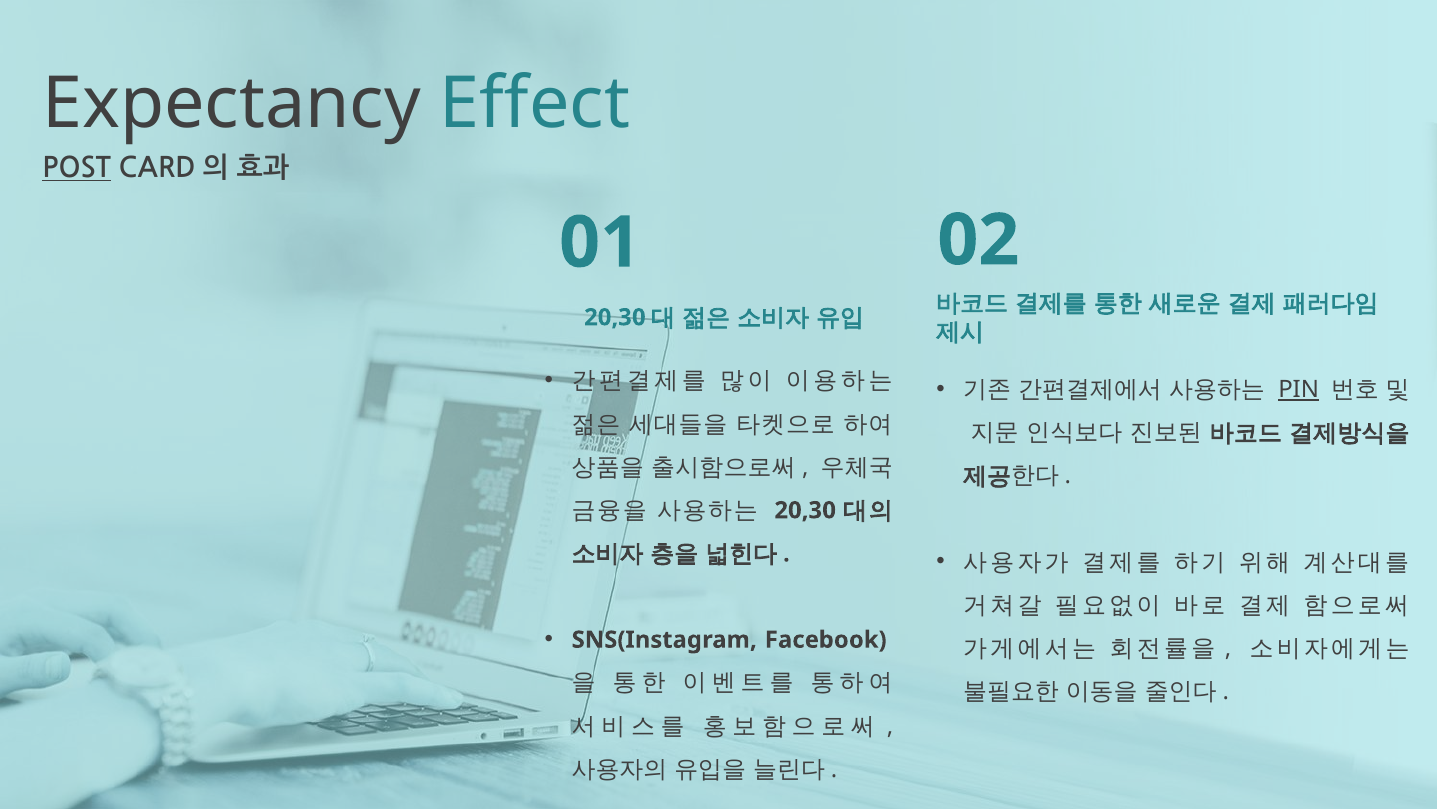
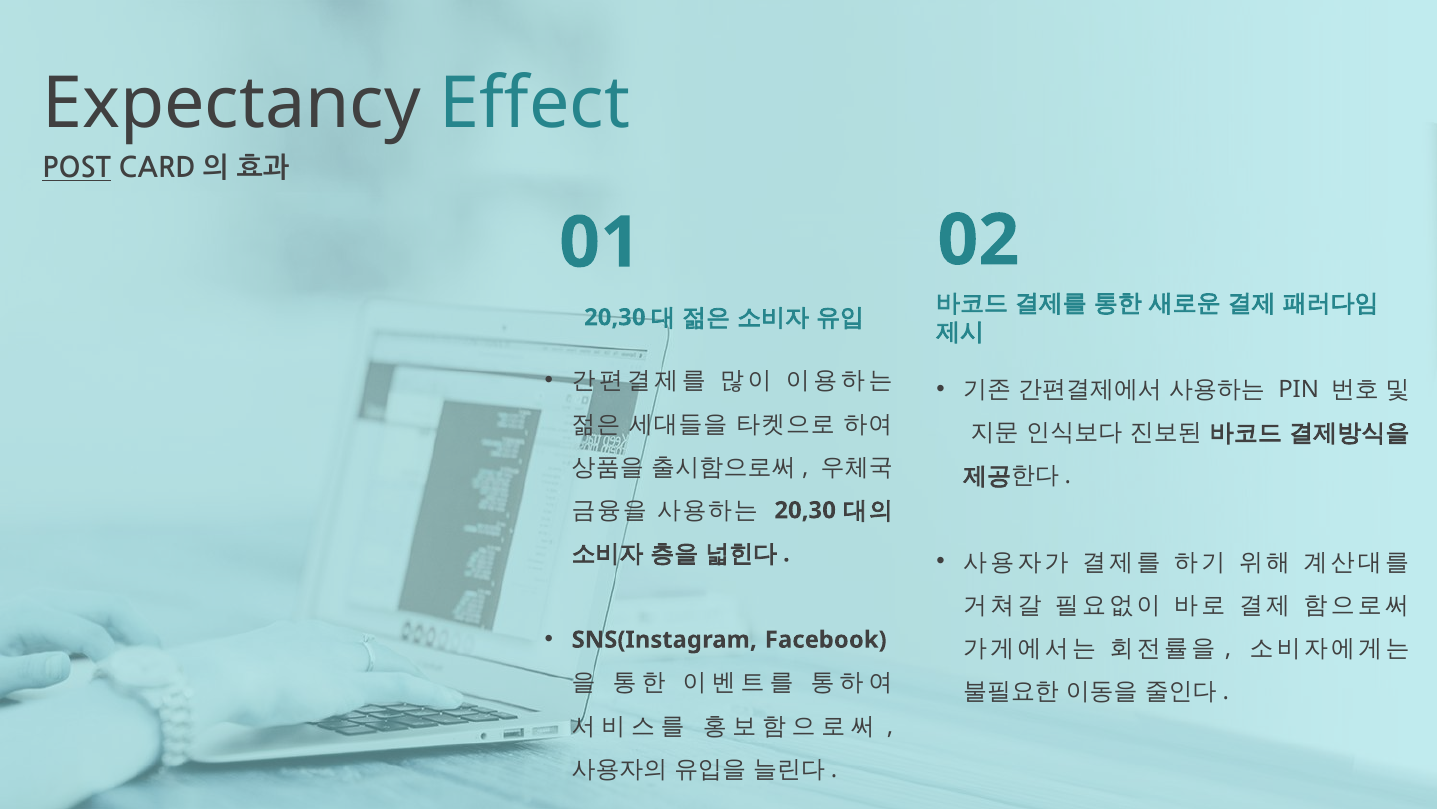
PIN underline: present -> none
